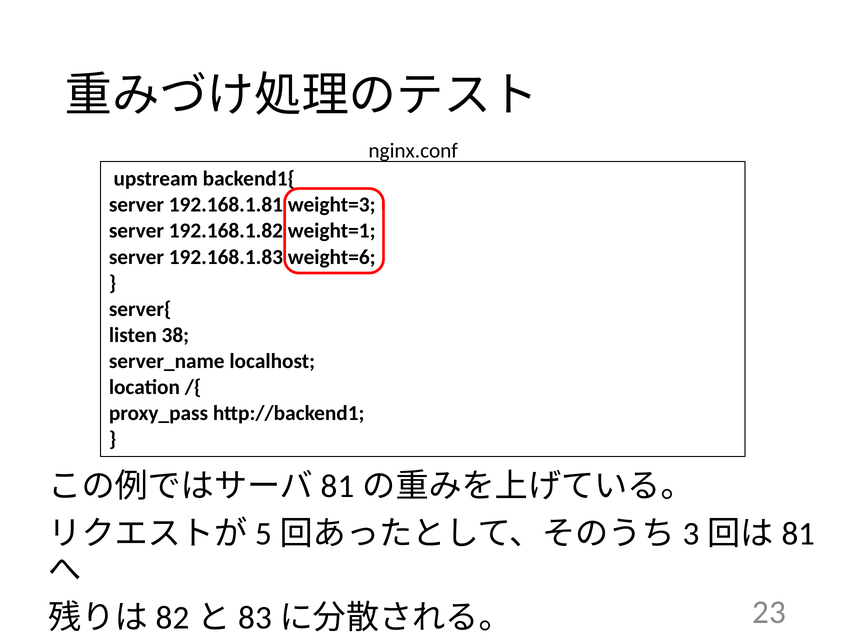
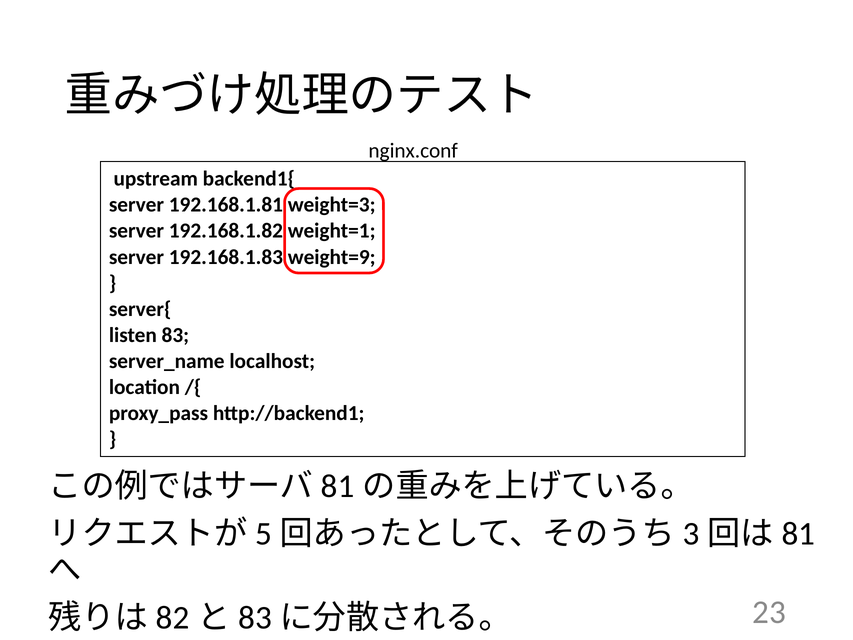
weight=6: weight=6 -> weight=9
38: 38 -> 83
